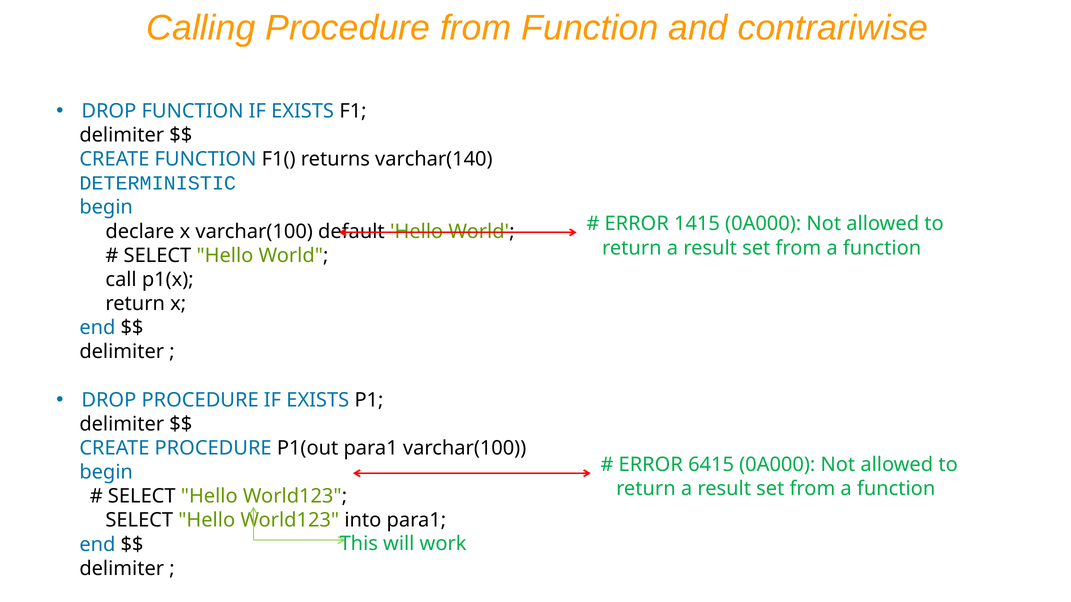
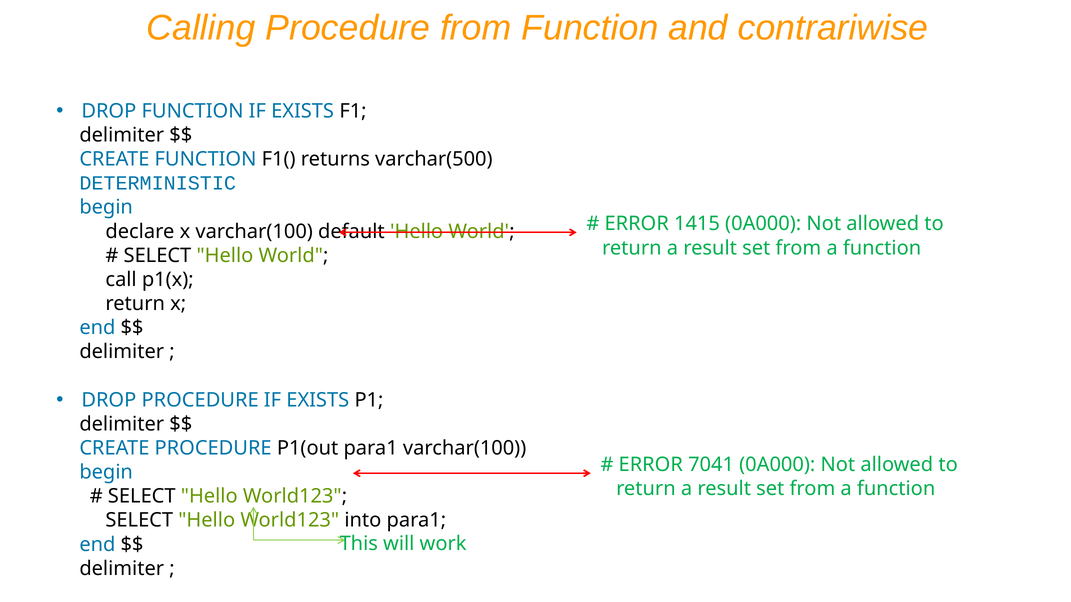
varchar(140: varchar(140 -> varchar(500
6415: 6415 -> 7041
